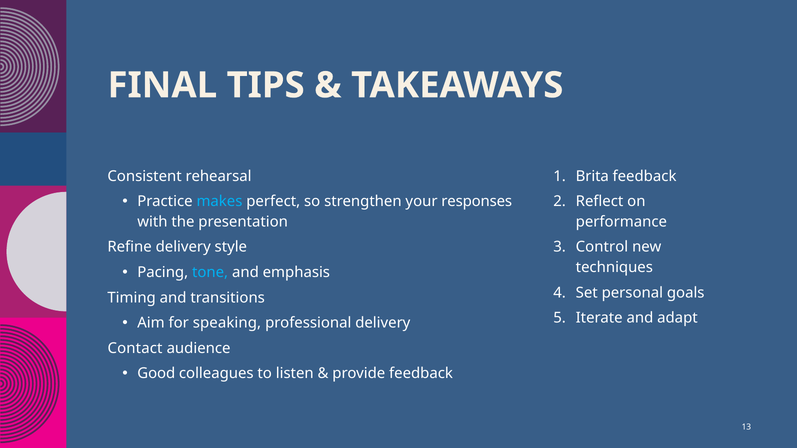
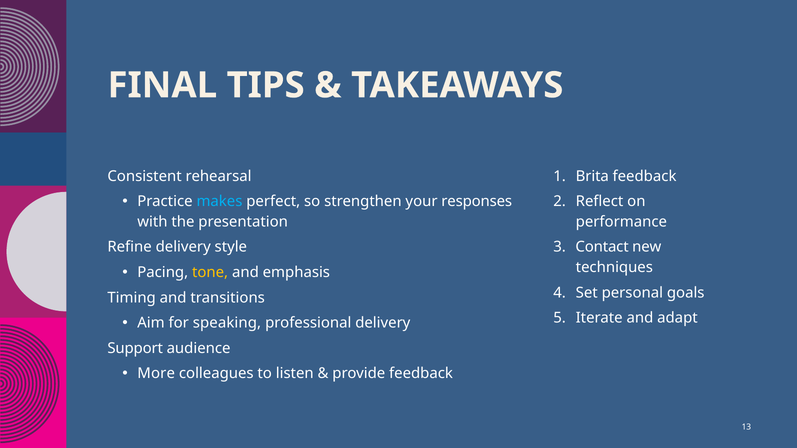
Control: Control -> Contact
tone colour: light blue -> yellow
Contact: Contact -> Support
Good: Good -> More
